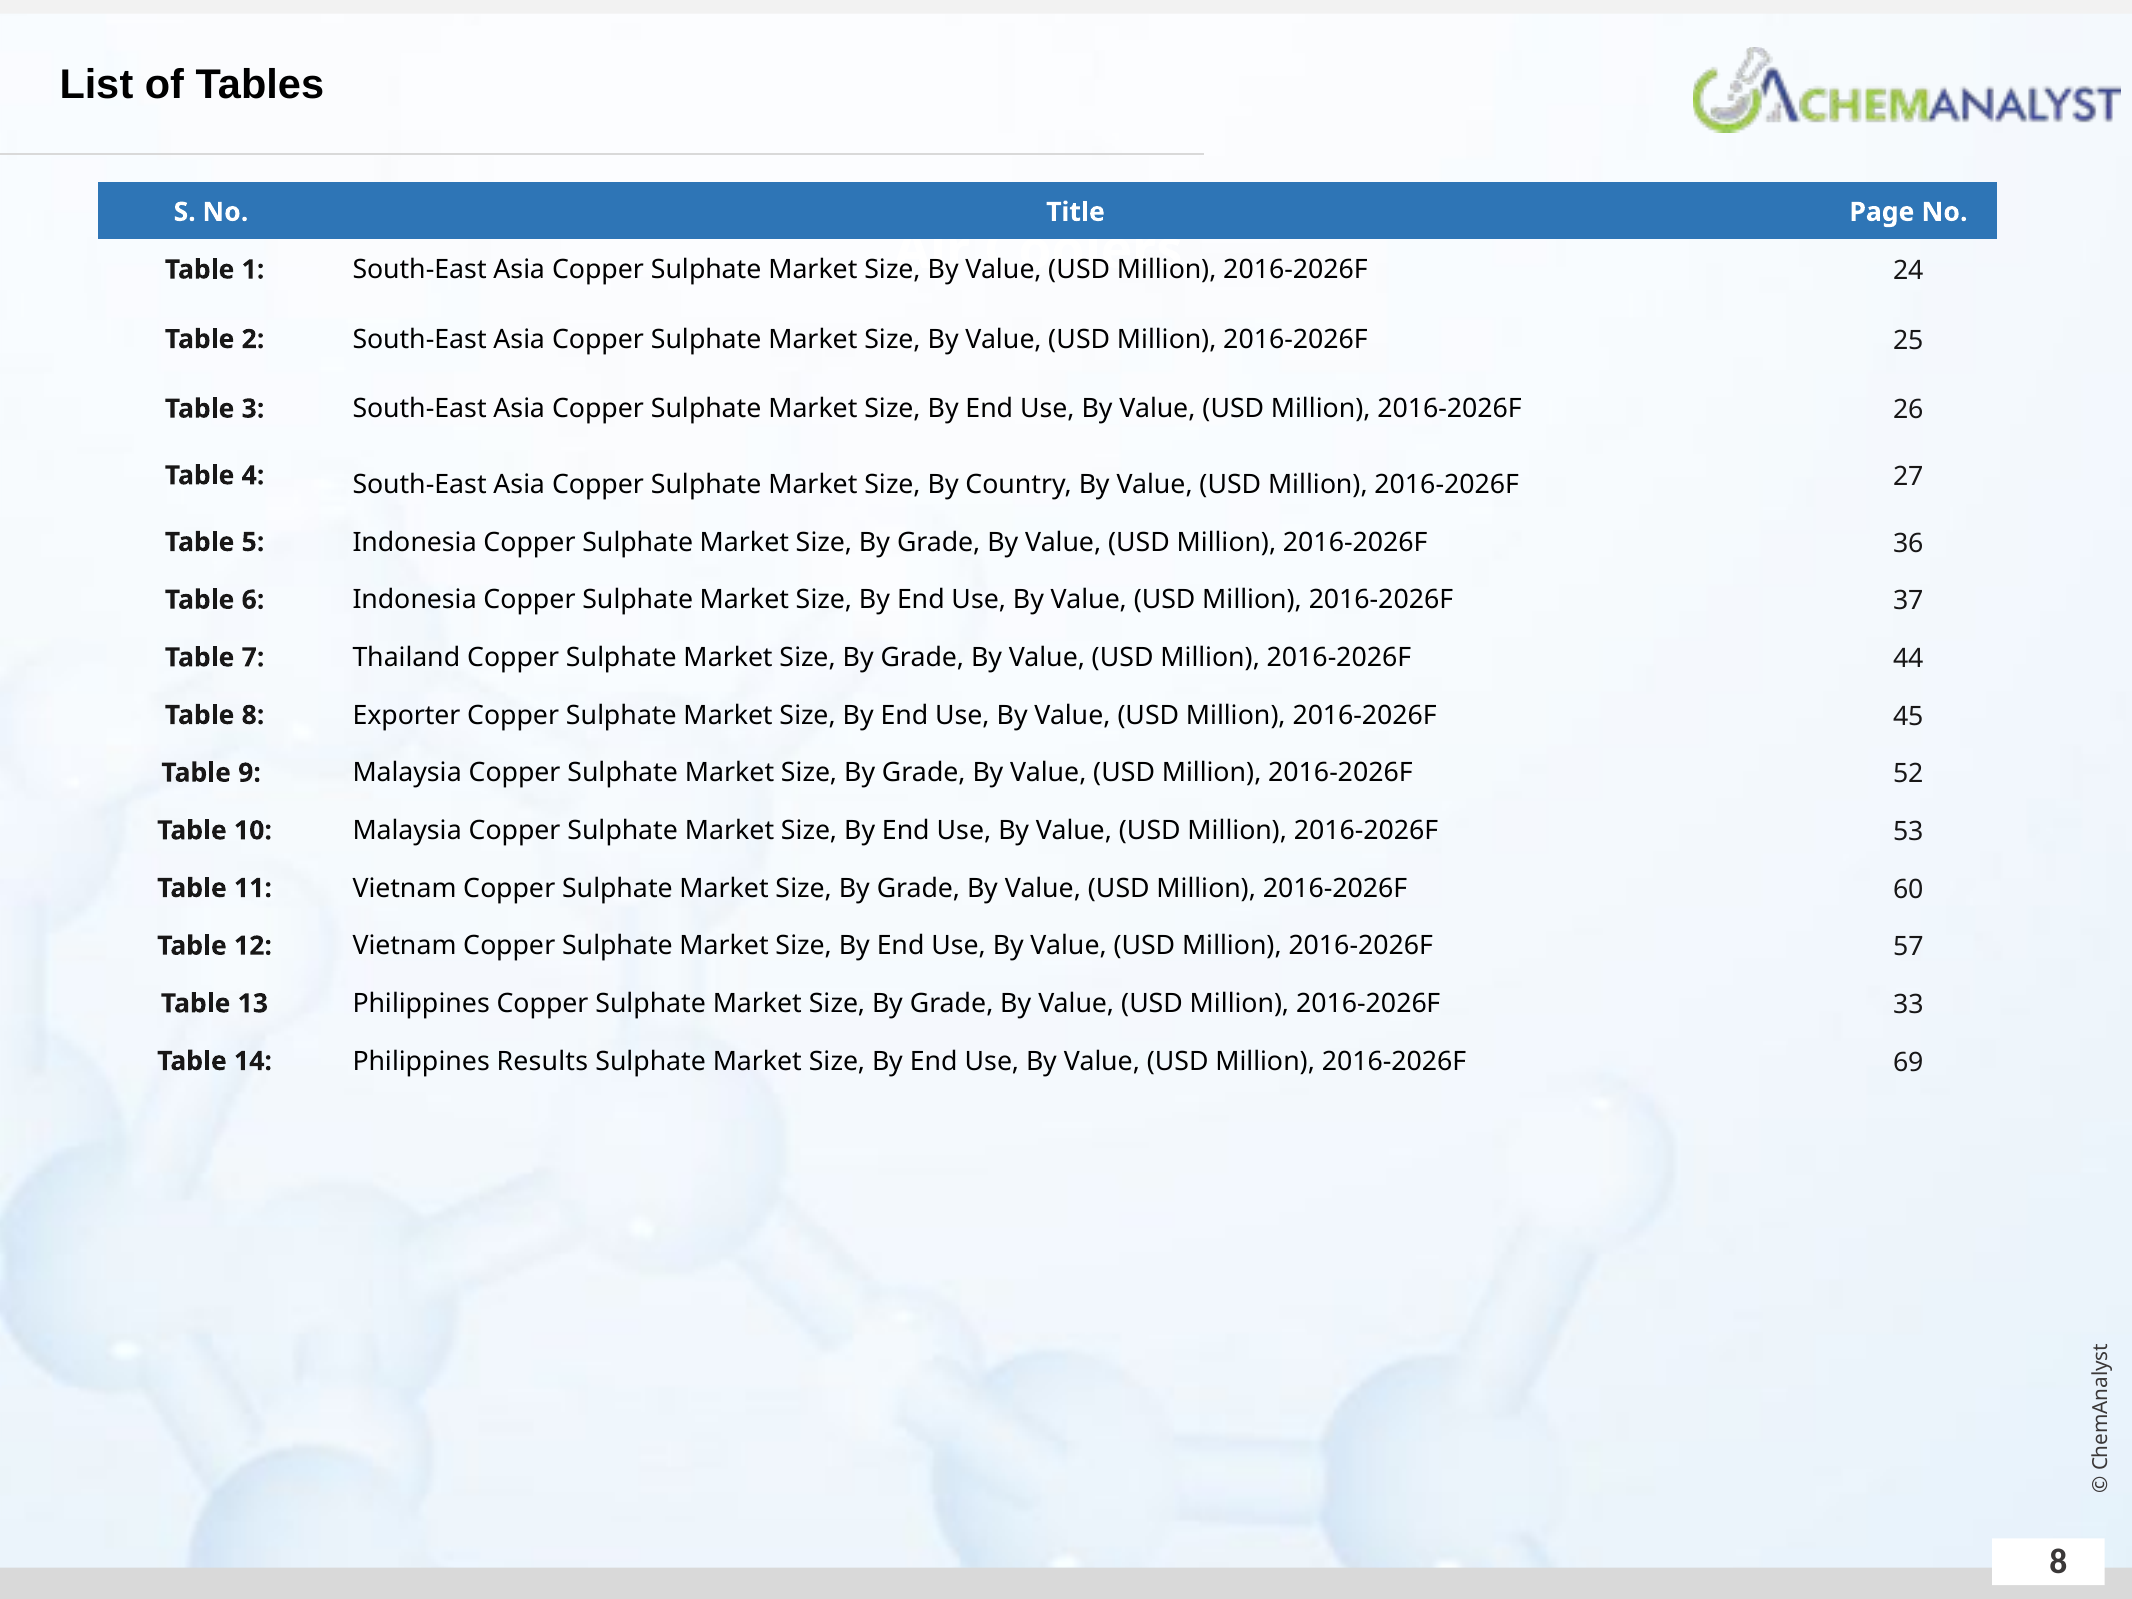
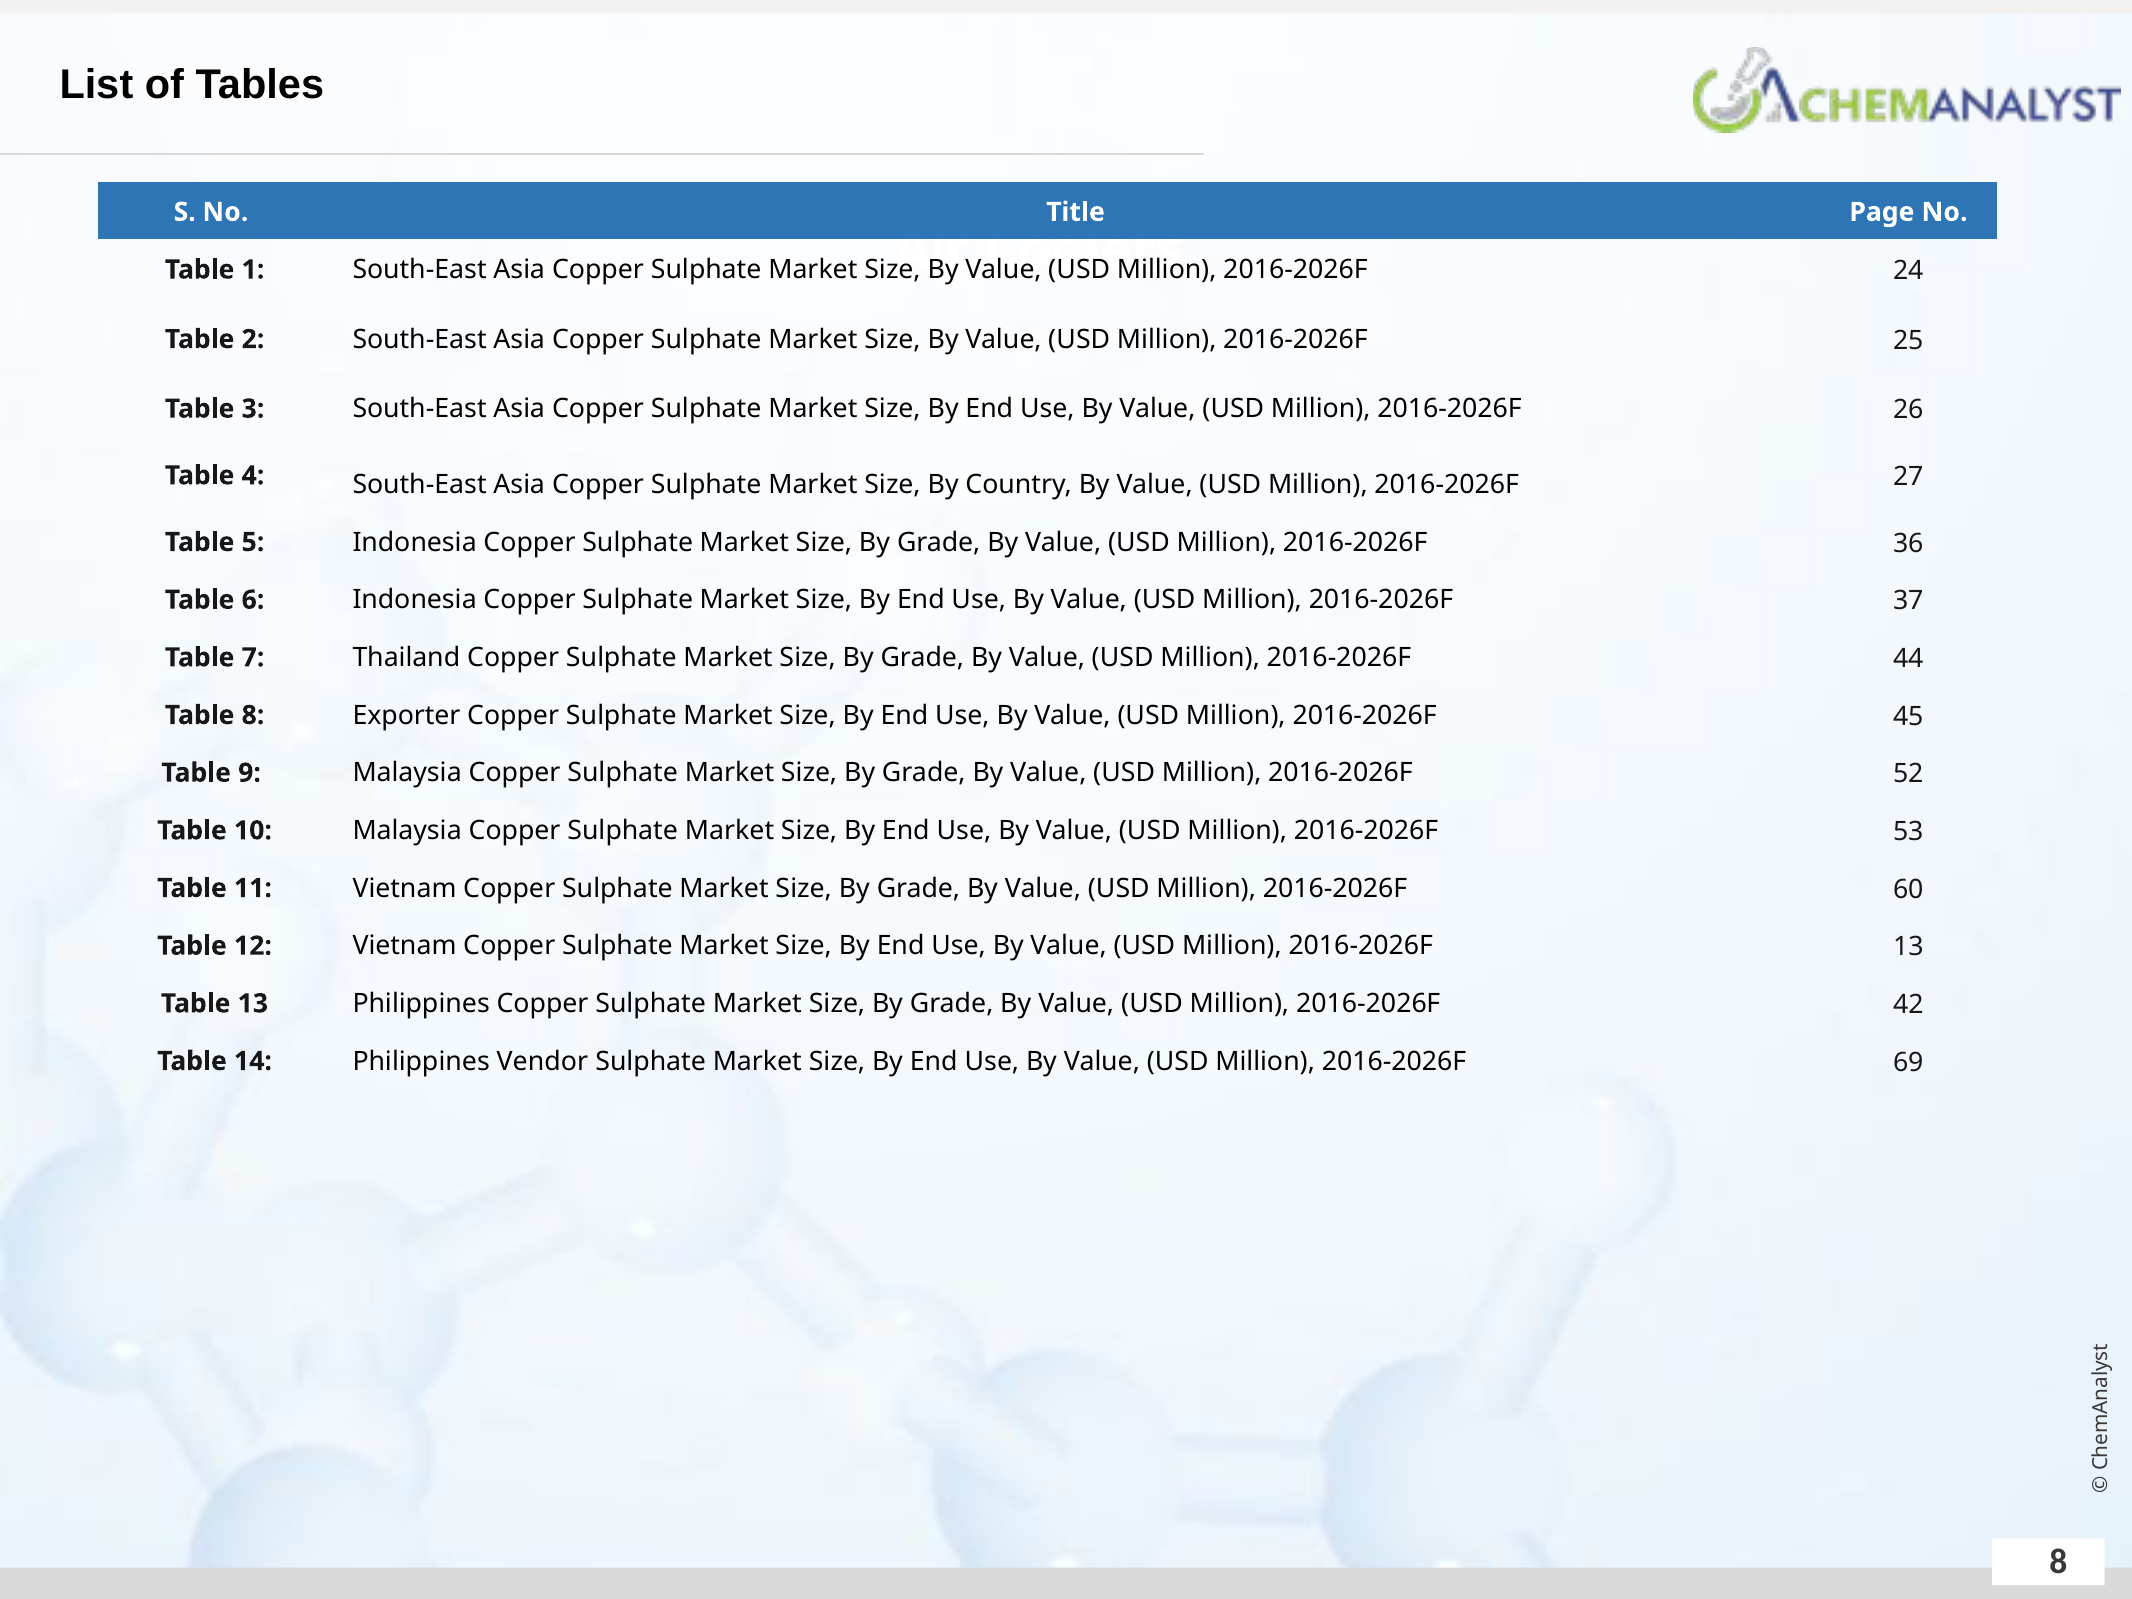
2016-2026F 57: 57 -> 13
33: 33 -> 42
Results: Results -> Vendor
